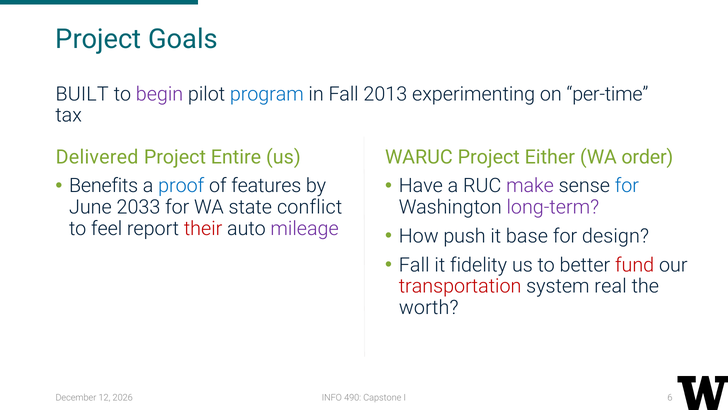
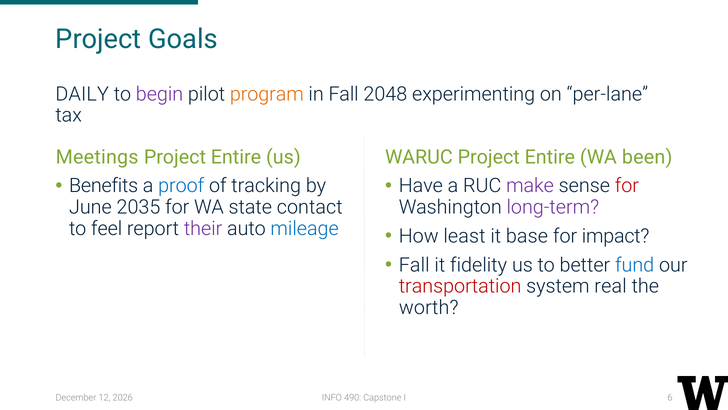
BUILT: BUILT -> DAILY
program colour: blue -> orange
2013: 2013 -> 2048
per-time: per-time -> per-lane
Delivered: Delivered -> Meetings
WARUC Project Either: Either -> Entire
order: order -> been
features: features -> tracking
for at (627, 186) colour: blue -> red
2033: 2033 -> 2035
conflict: conflict -> contact
their colour: red -> purple
mileage colour: purple -> blue
push: push -> least
design: design -> impact
fund colour: red -> blue
